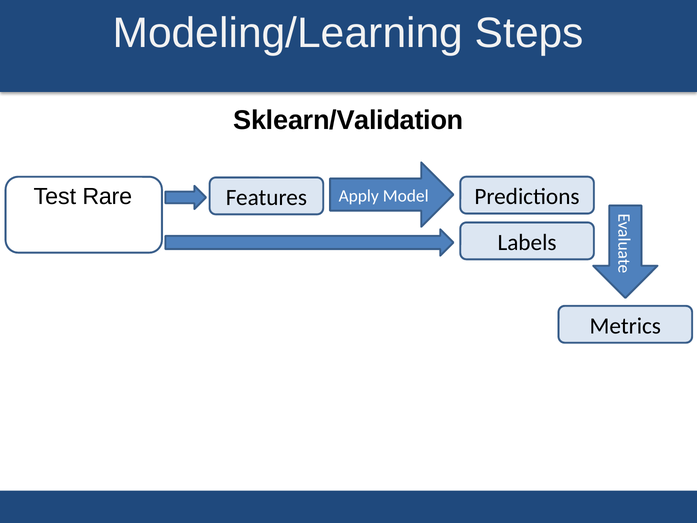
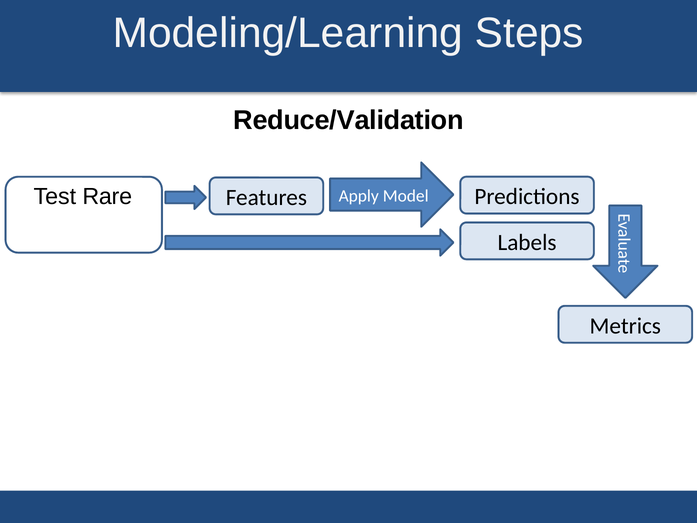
Sklearn/Validation: Sklearn/Validation -> Reduce/Validation
